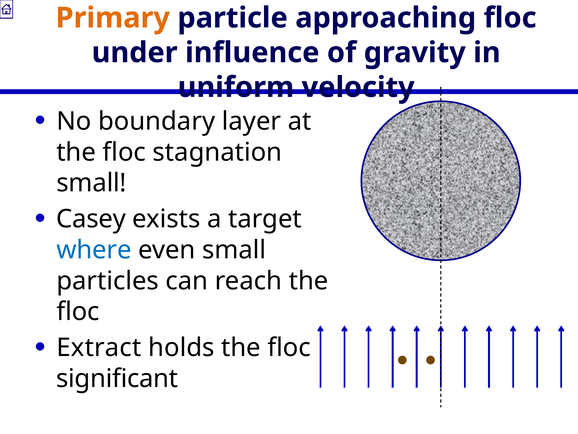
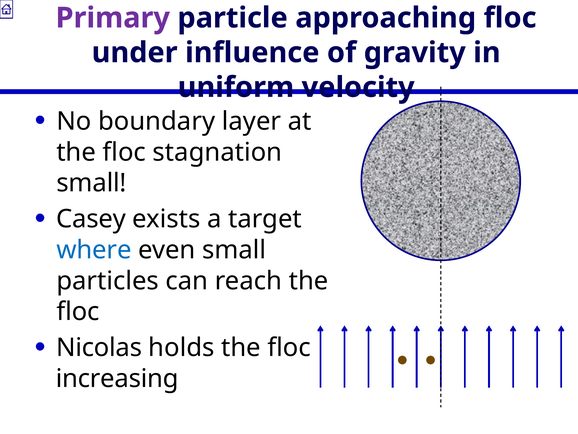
Primary colour: orange -> purple
Extract: Extract -> Nicolas
significant: significant -> increasing
